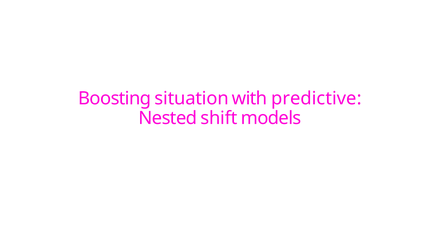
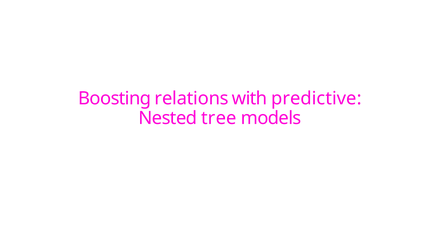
situation: situation -> relations
shift: shift -> tree
